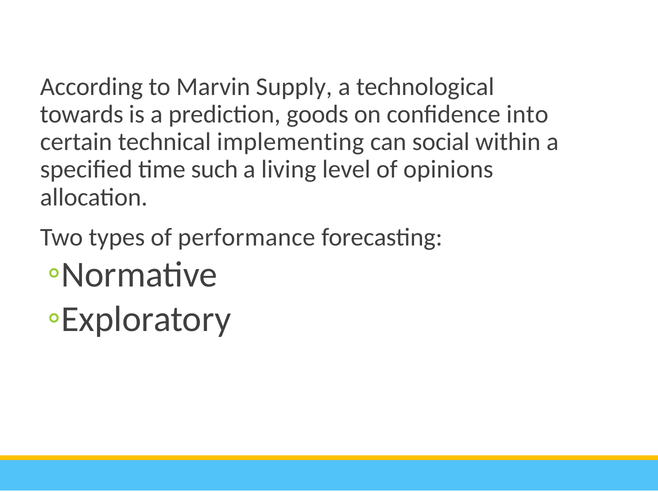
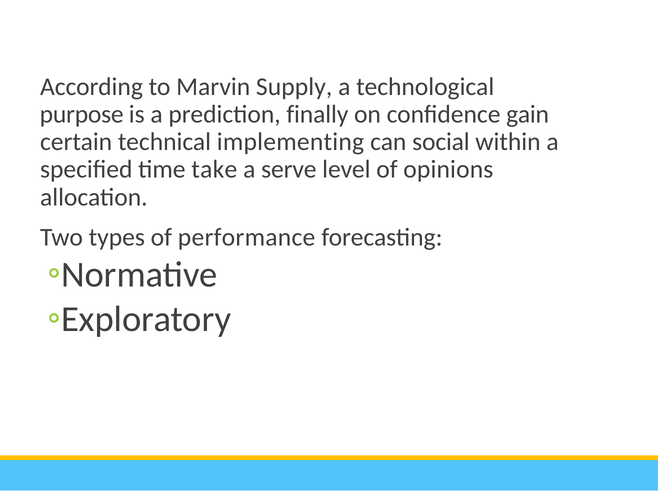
towards: towards -> purpose
goods: goods -> finally
into: into -> gain
such: such -> take
living: living -> serve
